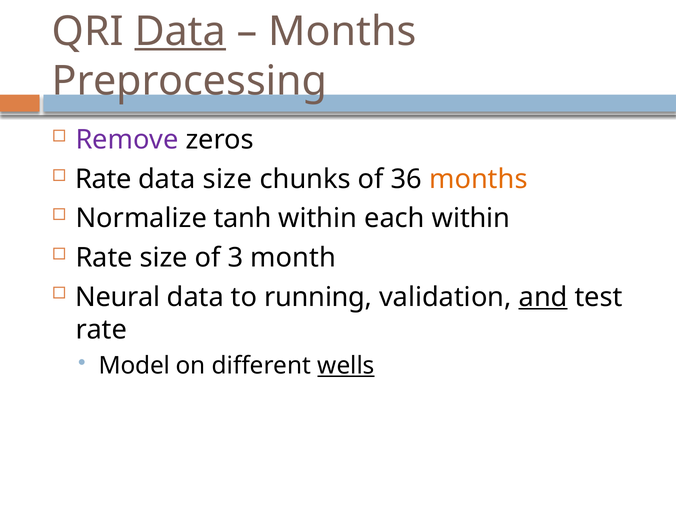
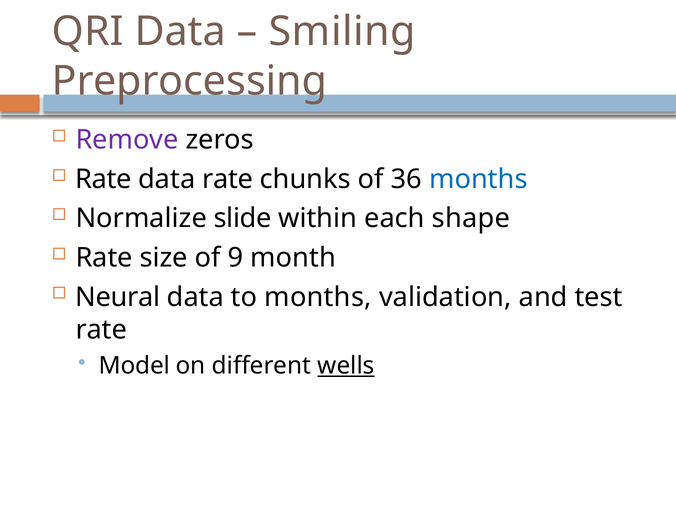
Data at (180, 32) underline: present -> none
Months at (342, 32): Months -> Smiling
data size: size -> rate
months at (478, 179) colour: orange -> blue
tanh: tanh -> slide
each within: within -> shape
3: 3 -> 9
to running: running -> months
and underline: present -> none
